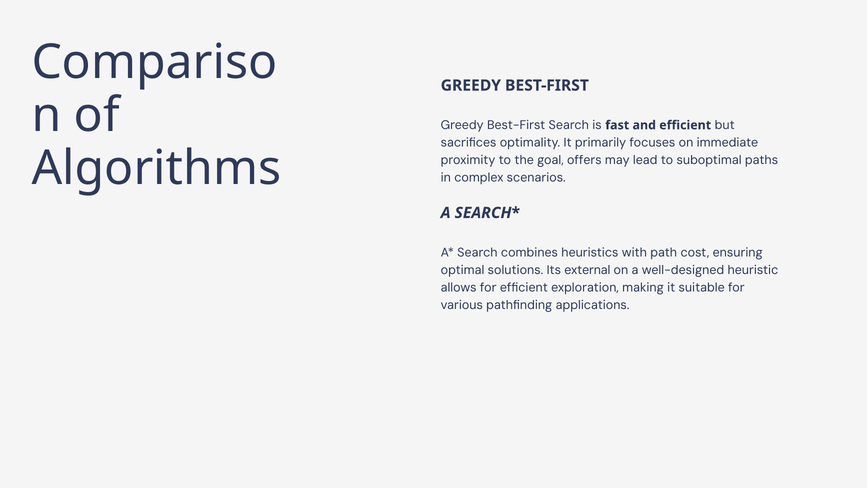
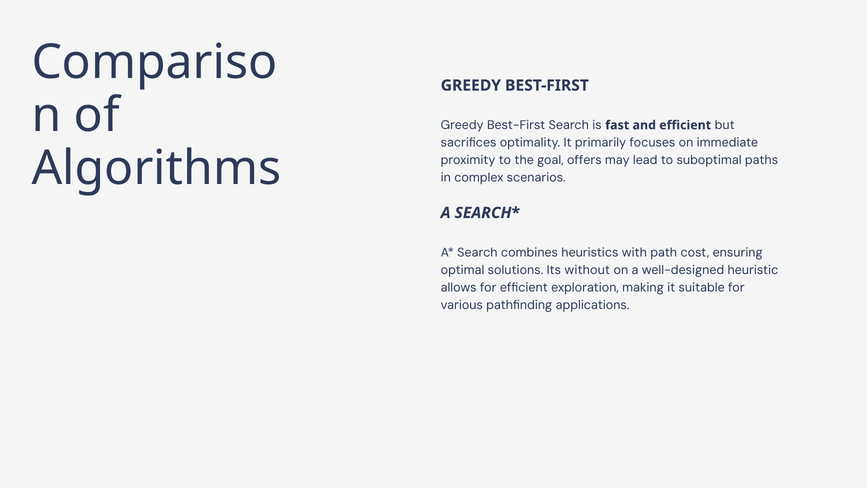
external: external -> without
